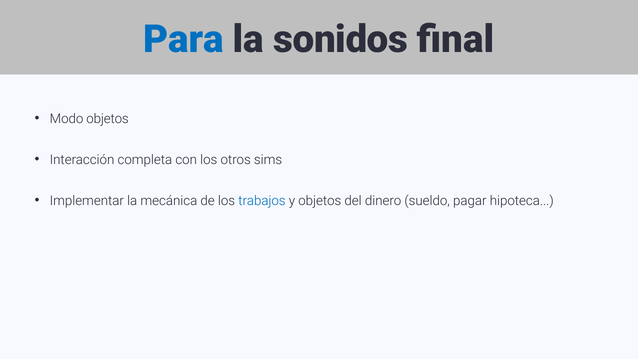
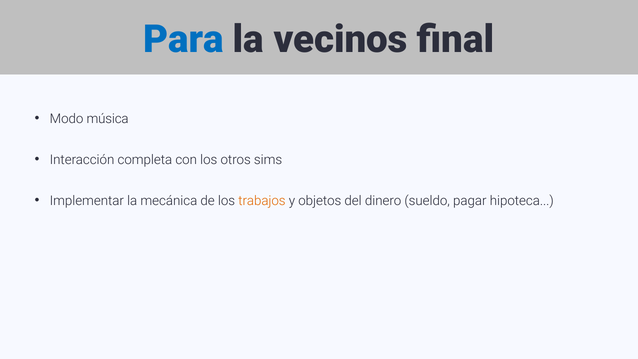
sonidos: sonidos -> vecinos
Modo objetos: objetos -> música
trabajos colour: blue -> orange
